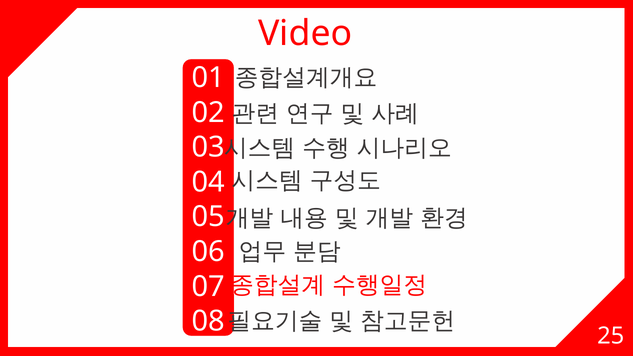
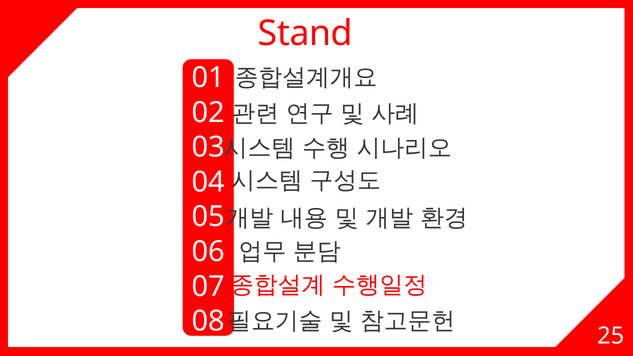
Video: Video -> Stand
